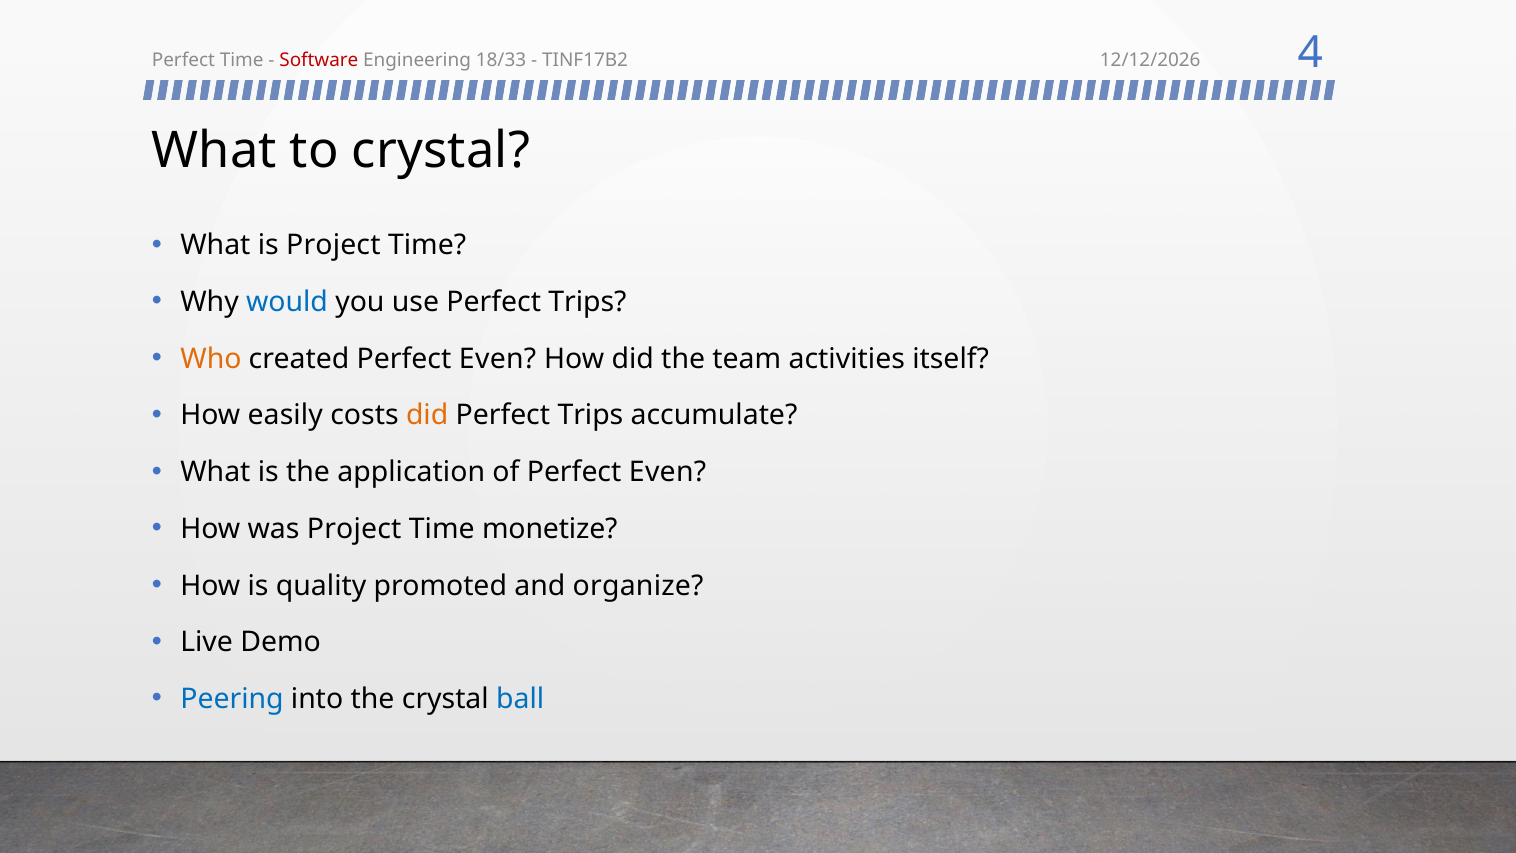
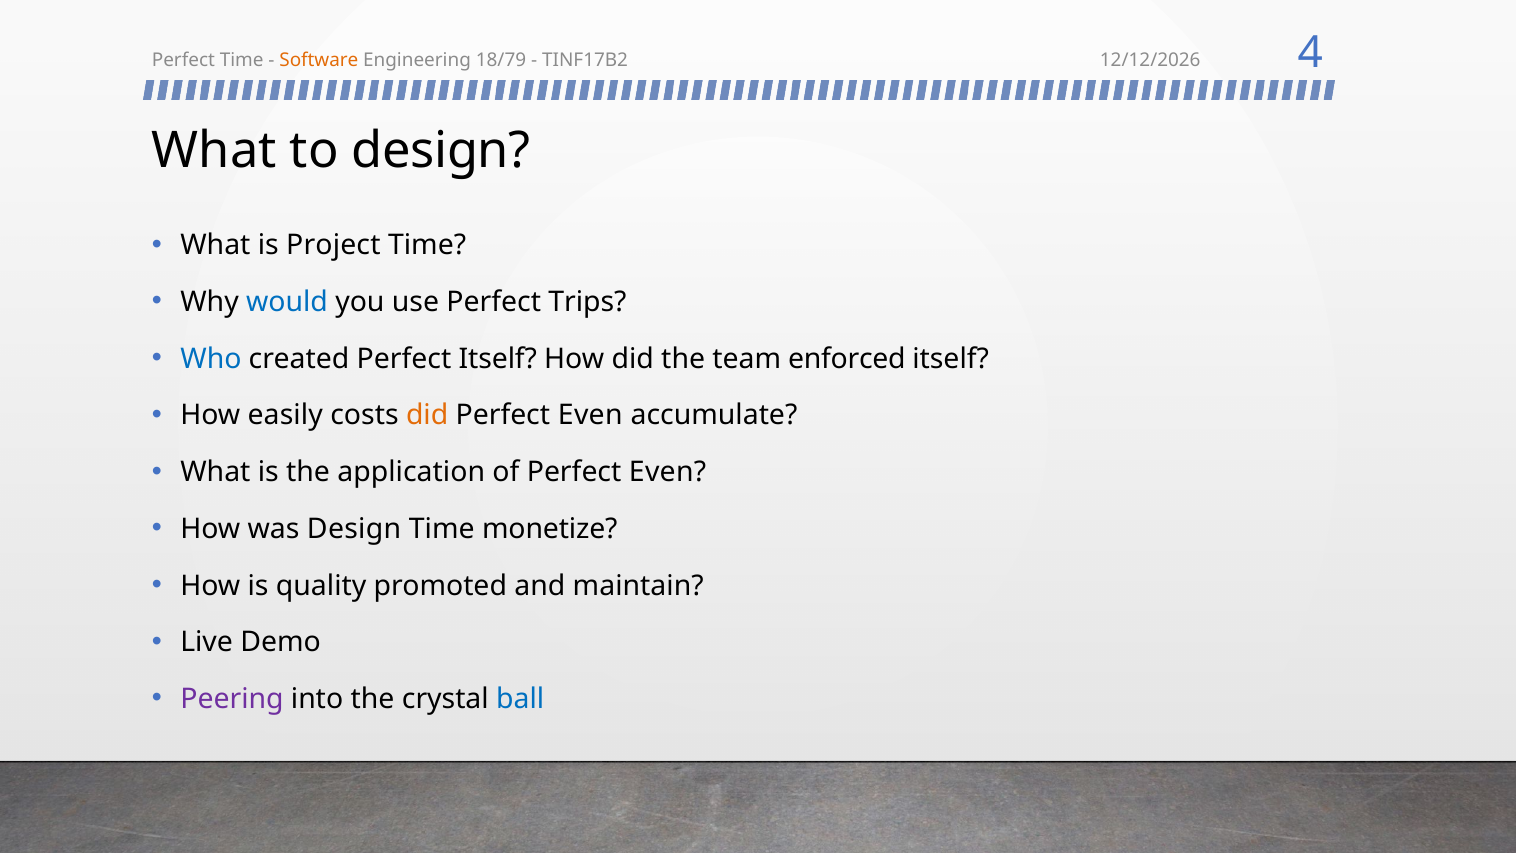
Software colour: red -> orange
18/33: 18/33 -> 18/79
to crystal: crystal -> design
Who colour: orange -> blue
created Perfect Even: Even -> Itself
activities: activities -> enforced
Trips at (590, 415): Trips -> Even
was Project: Project -> Design
organize: organize -> maintain
Peering colour: blue -> purple
